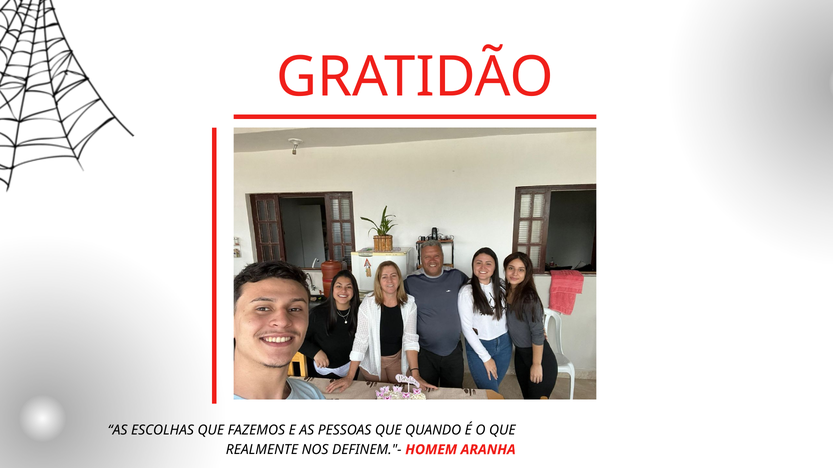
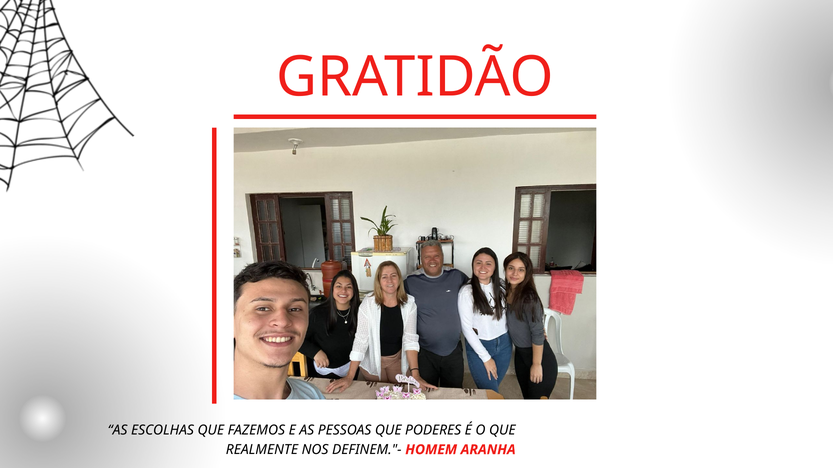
QUANDO: QUANDO -> PODERES
